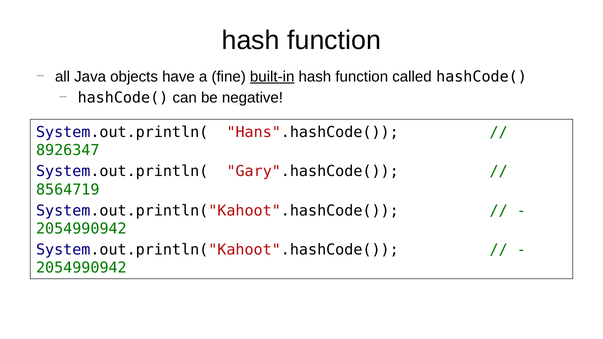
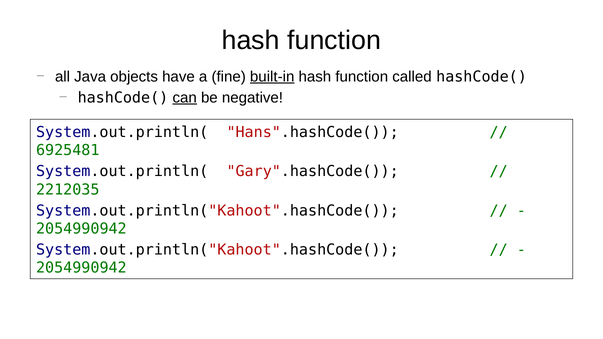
can underline: none -> present
8926347: 8926347 -> 6925481
8564719: 8564719 -> 2212035
